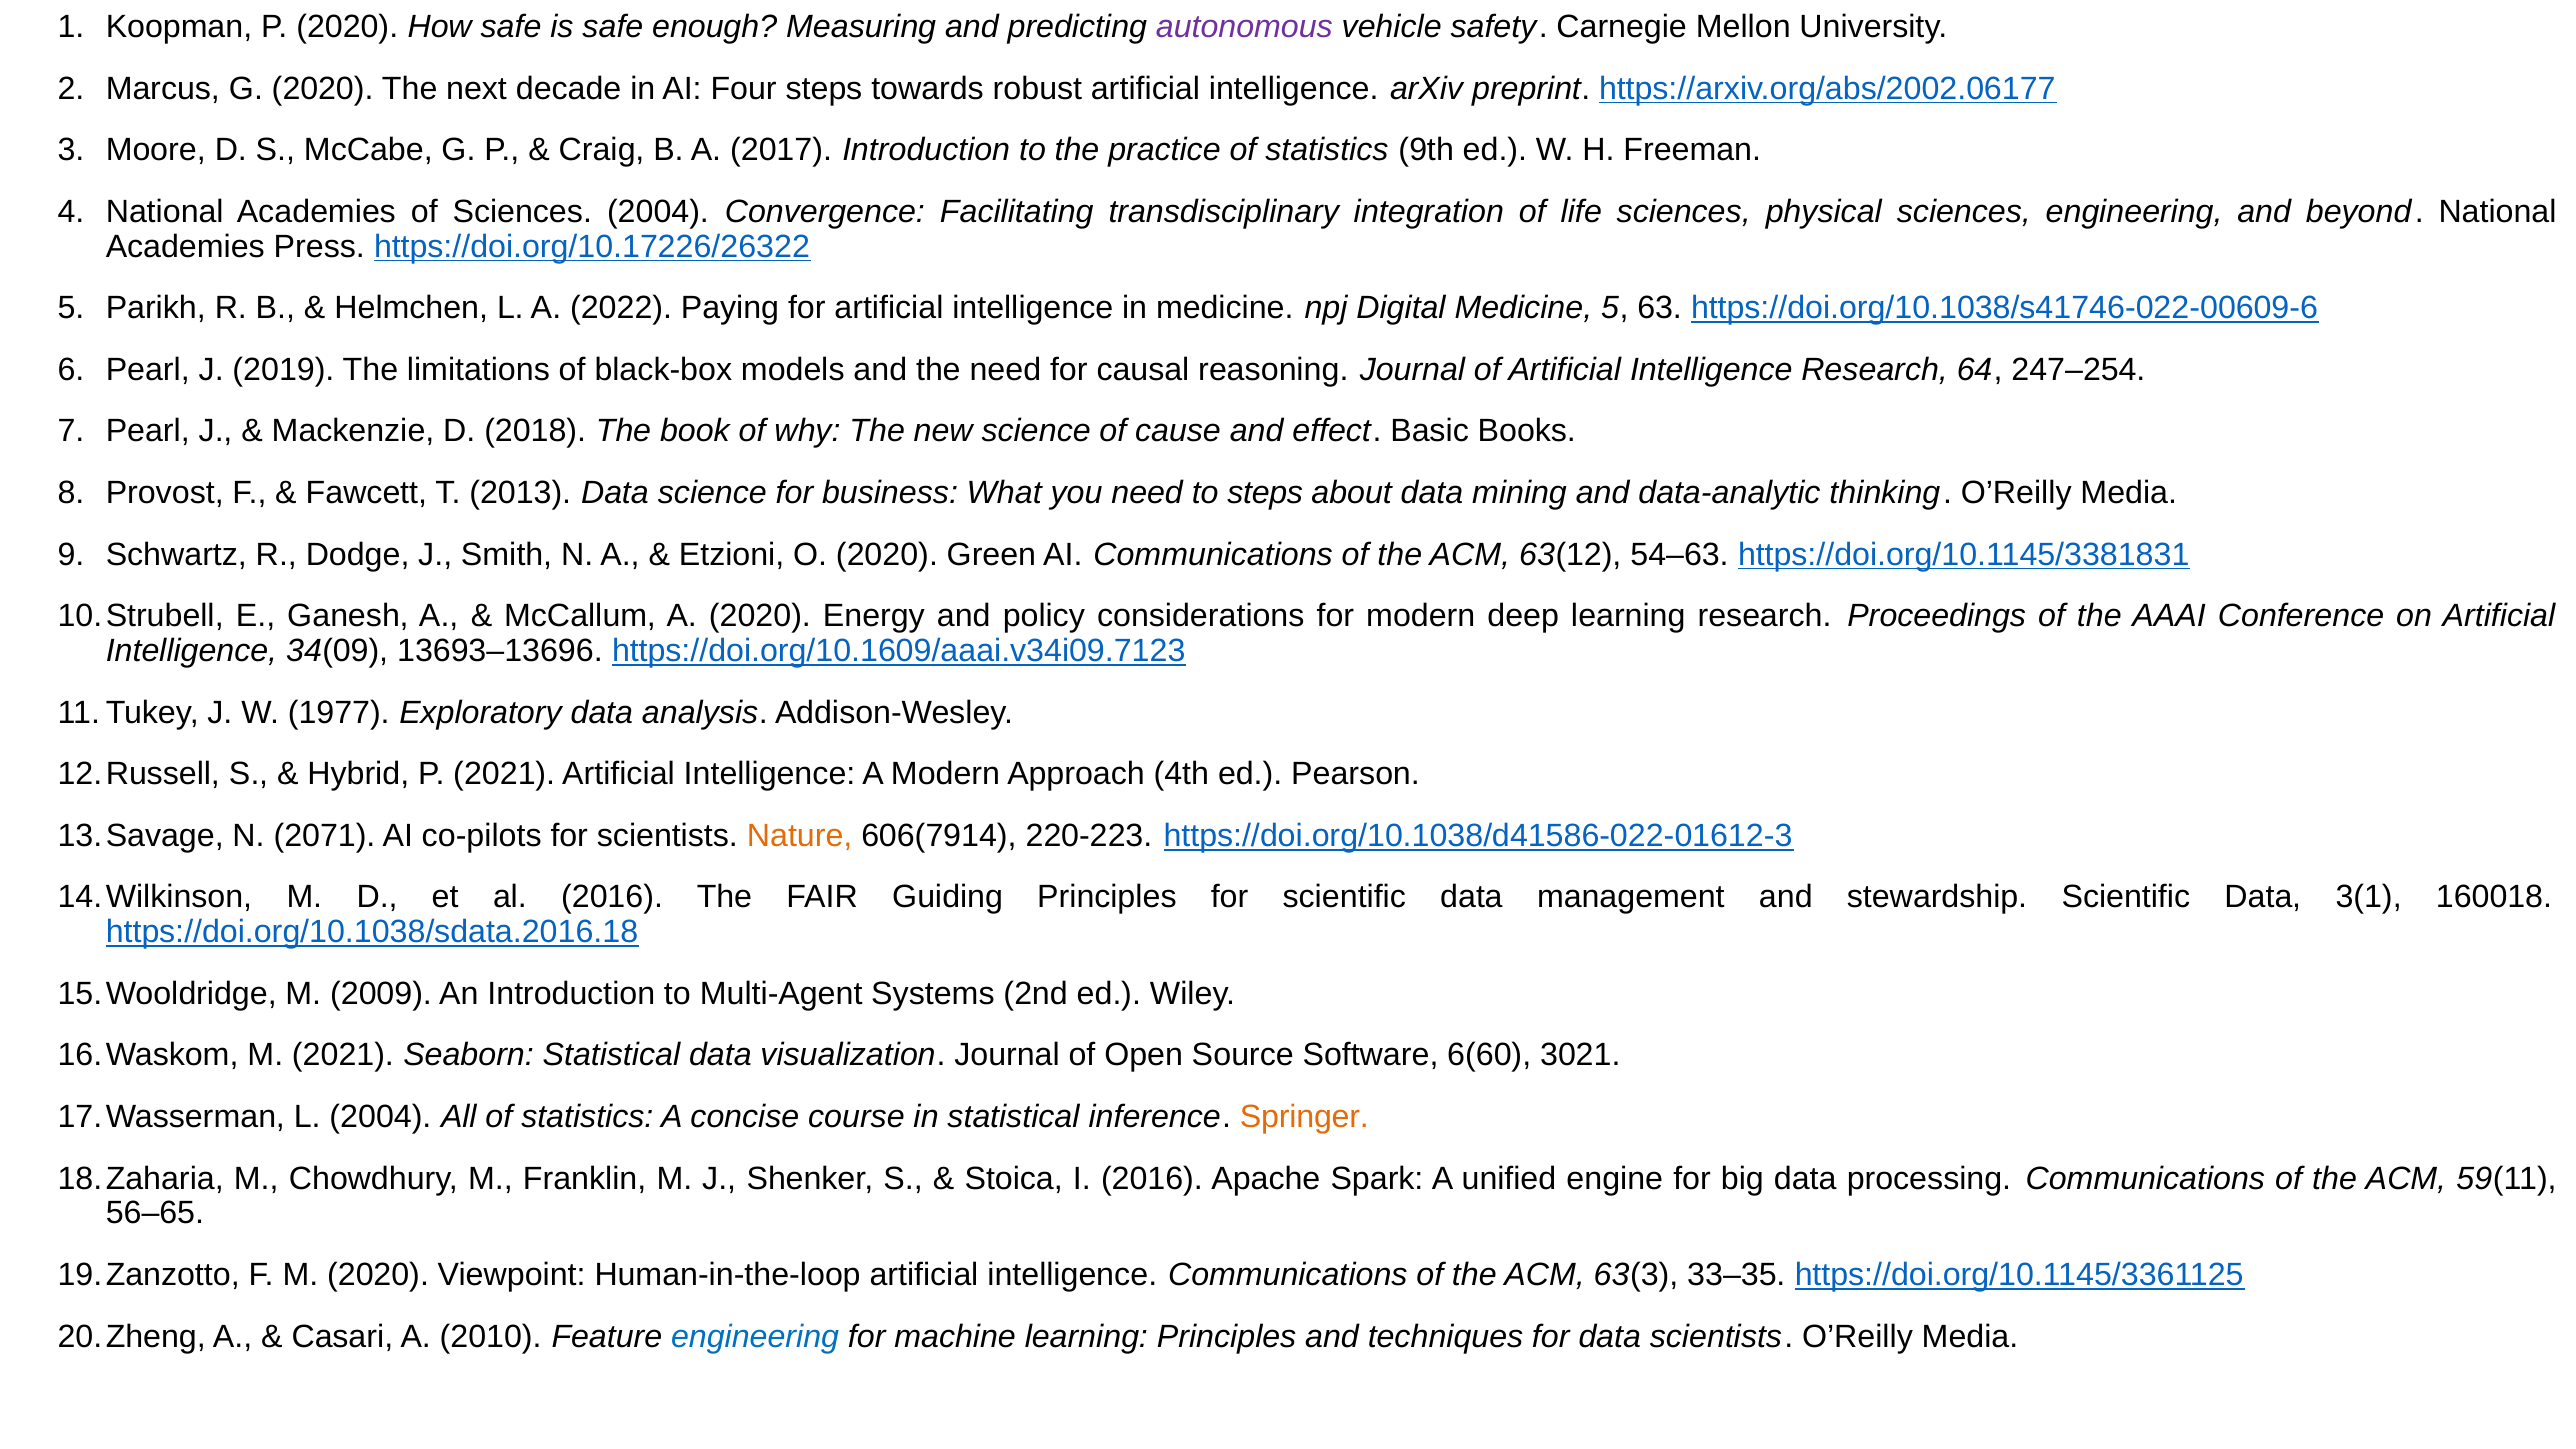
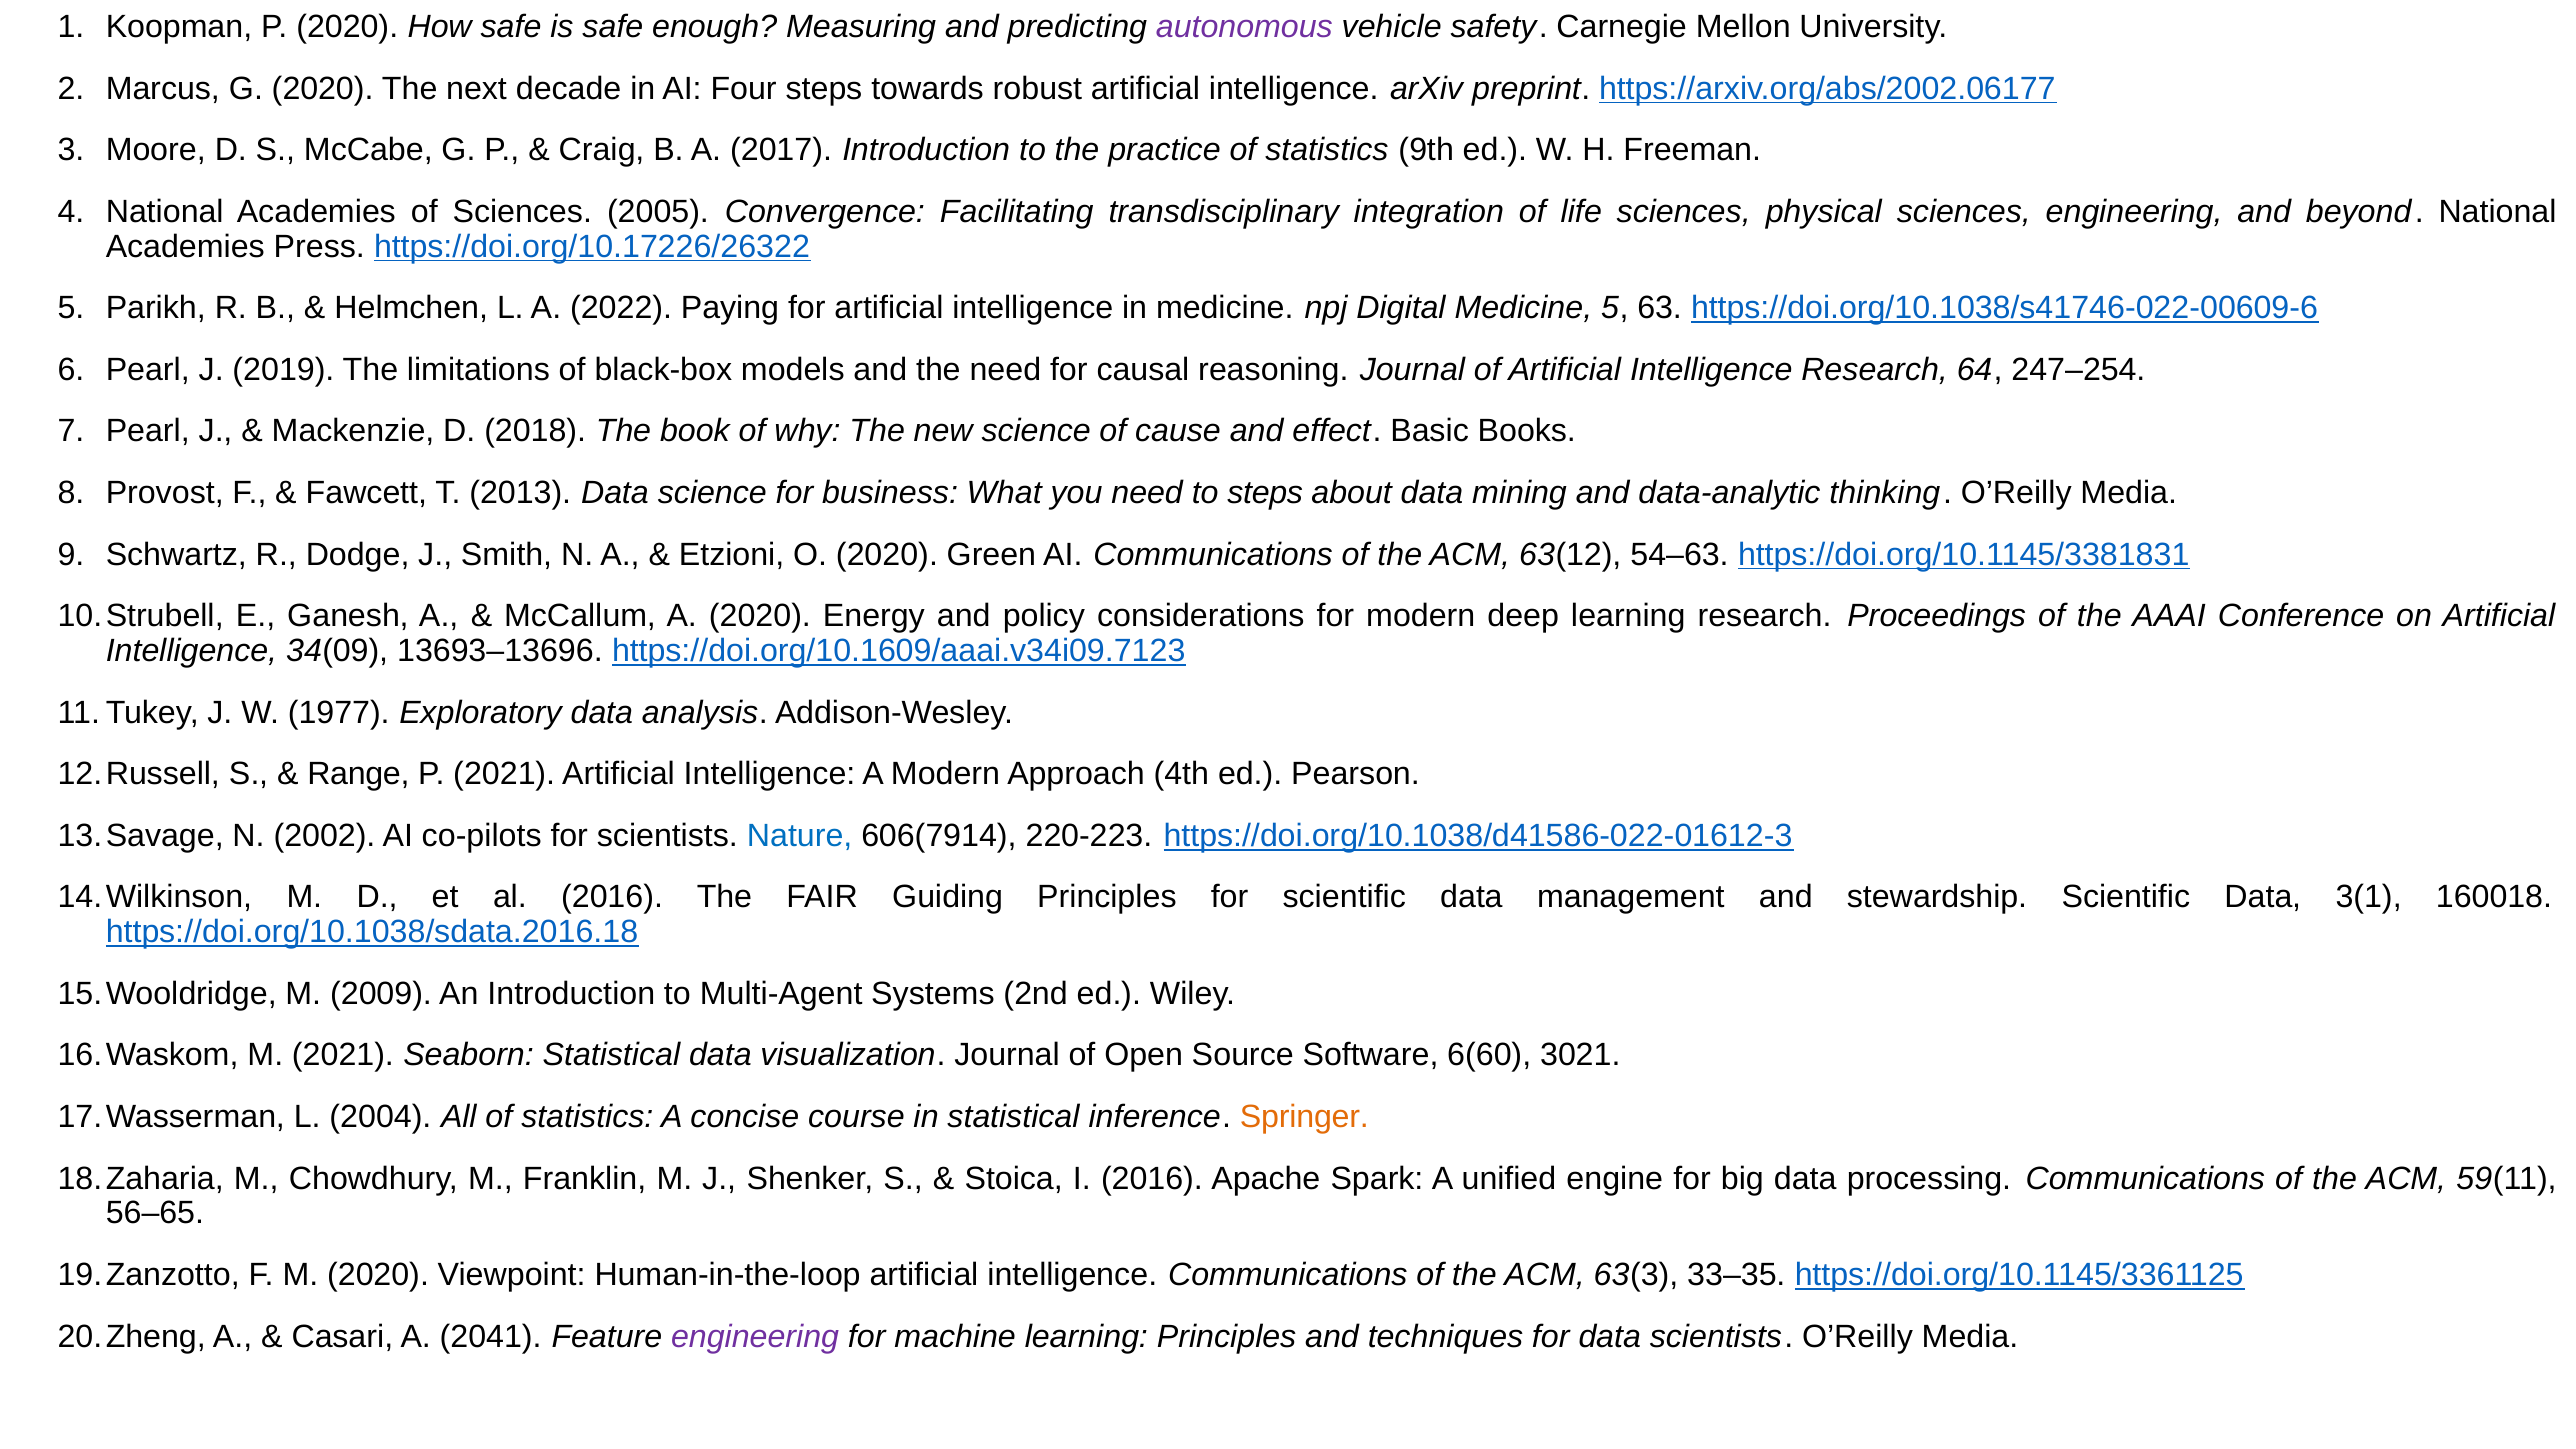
Sciences 2004: 2004 -> 2005
Hybrid: Hybrid -> Range
2071: 2071 -> 2002
Nature colour: orange -> blue
2010: 2010 -> 2041
engineering at (755, 1337) colour: blue -> purple
